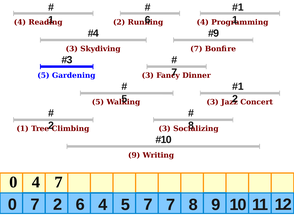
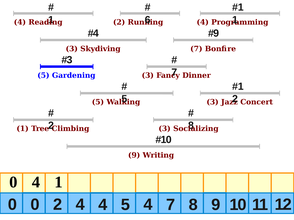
4 7: 7 -> 1
0 7: 7 -> 0
2 6: 6 -> 4
5 7: 7 -> 4
